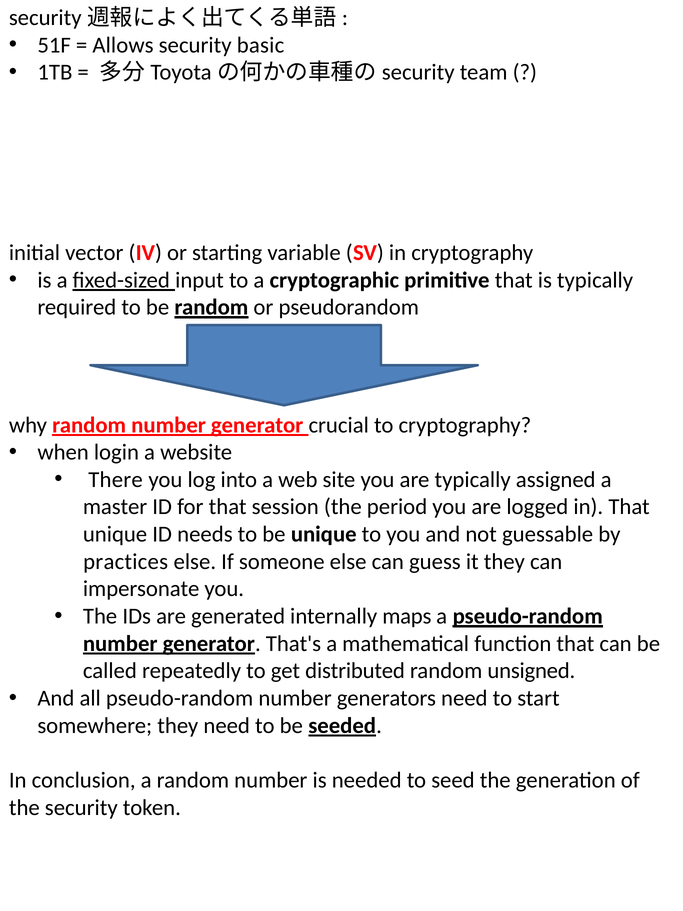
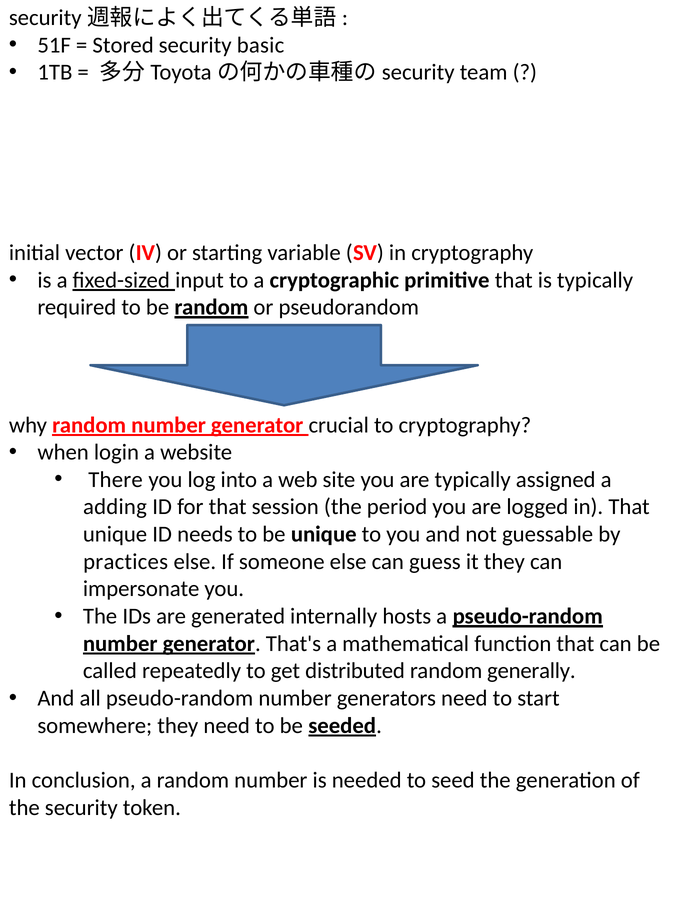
Allows: Allows -> Stored
master: master -> adding
maps: maps -> hosts
unsigned: unsigned -> generally
